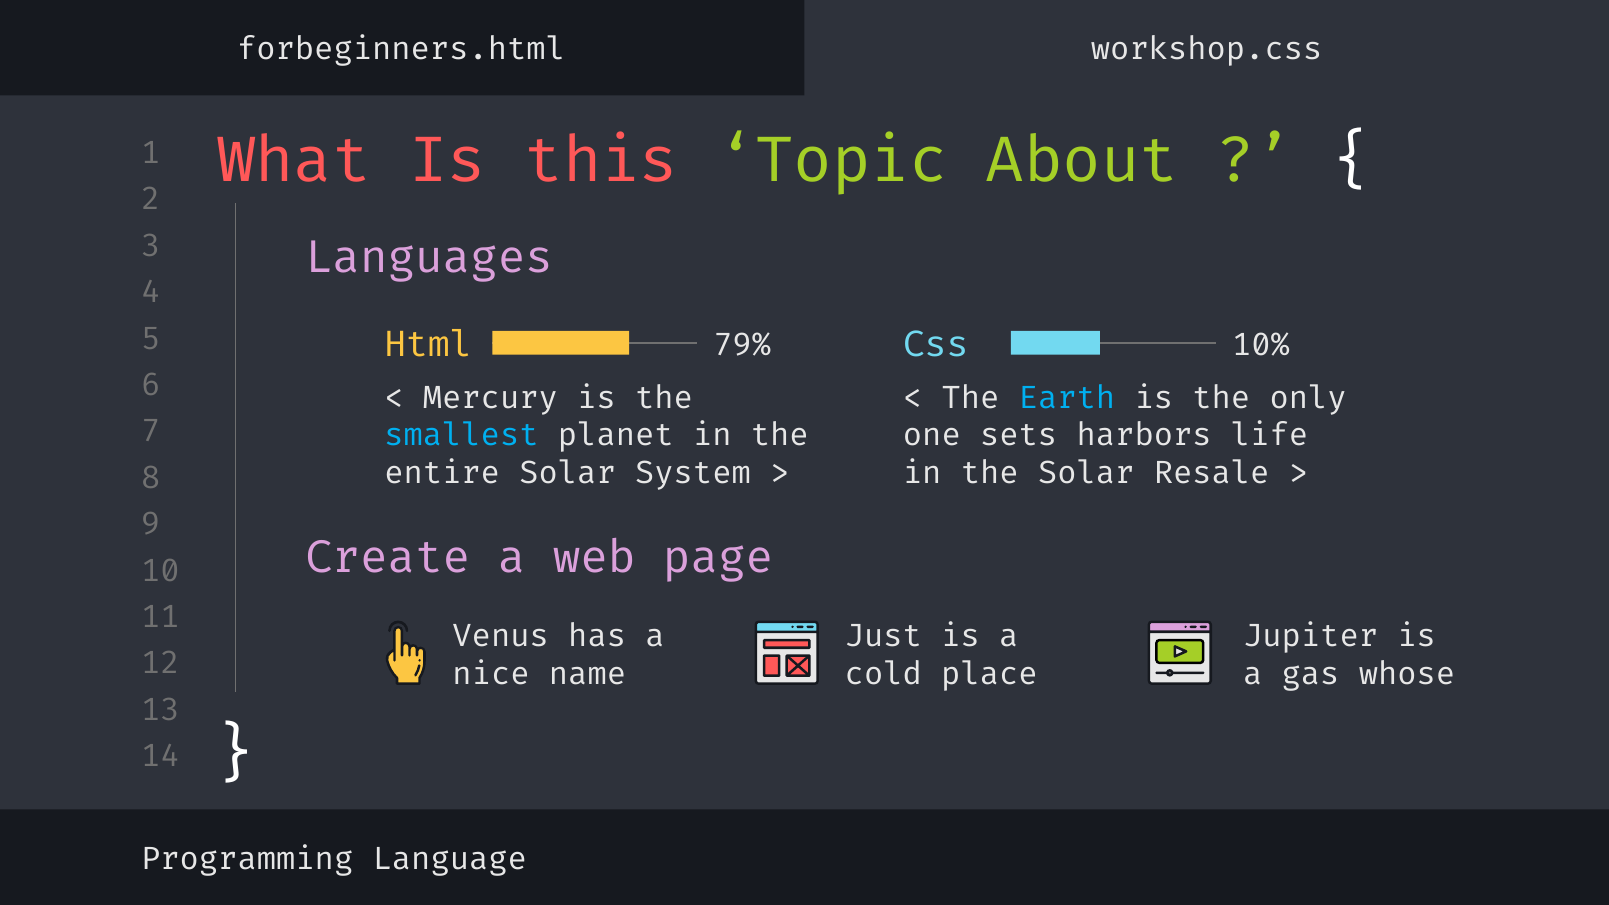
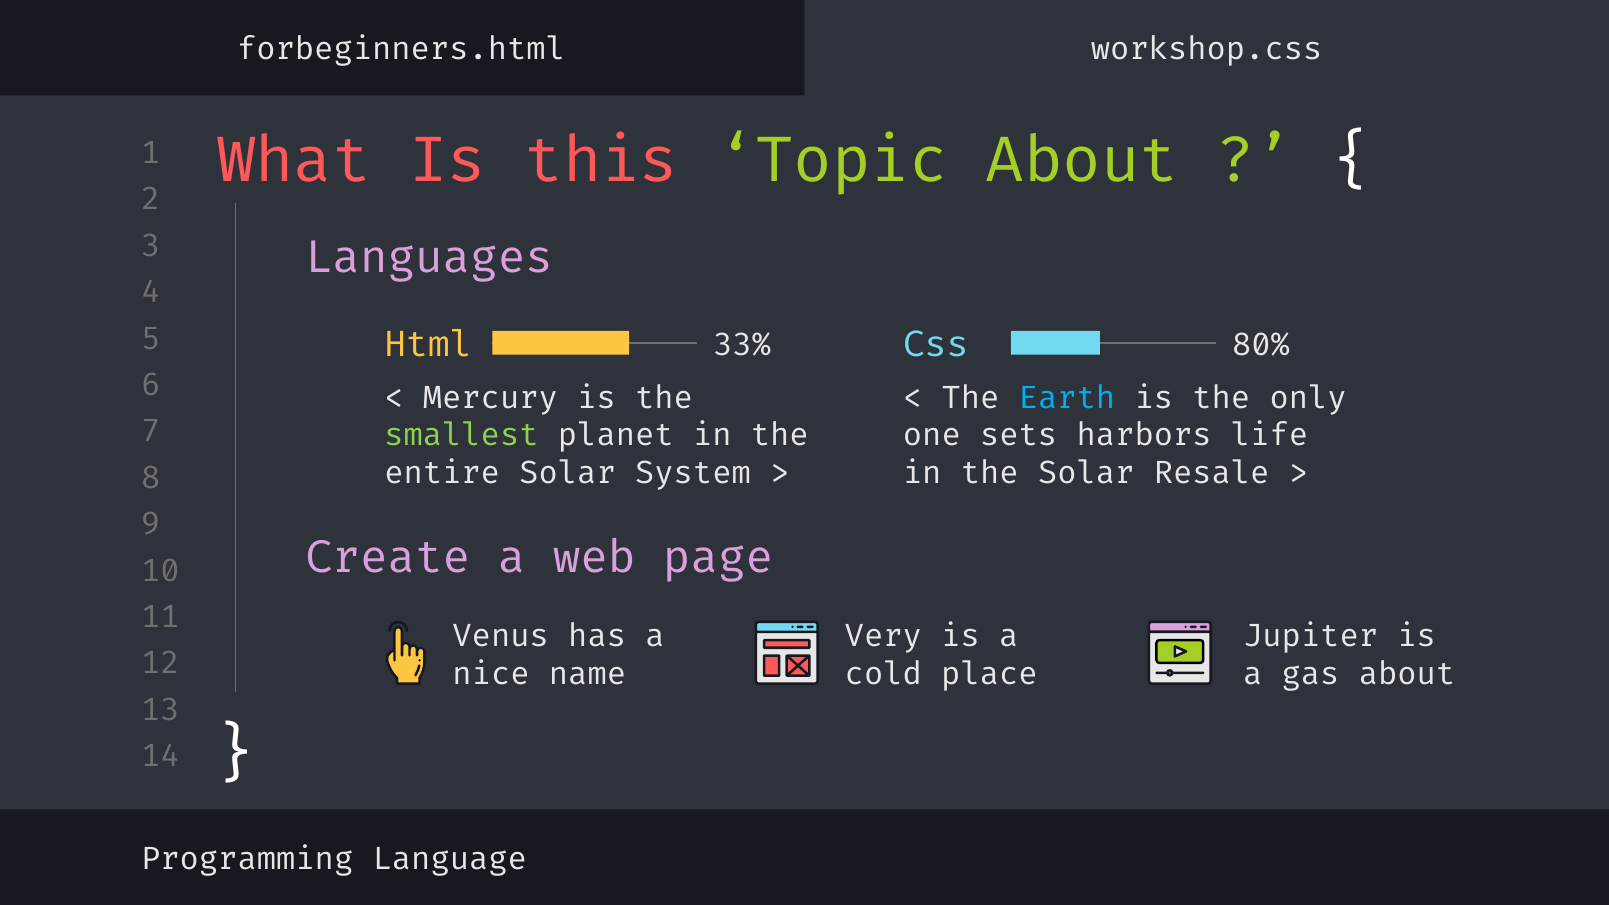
79%: 79% -> 33%
10%: 10% -> 80%
smallest colour: light blue -> light green
Just: Just -> Very
gas whose: whose -> about
